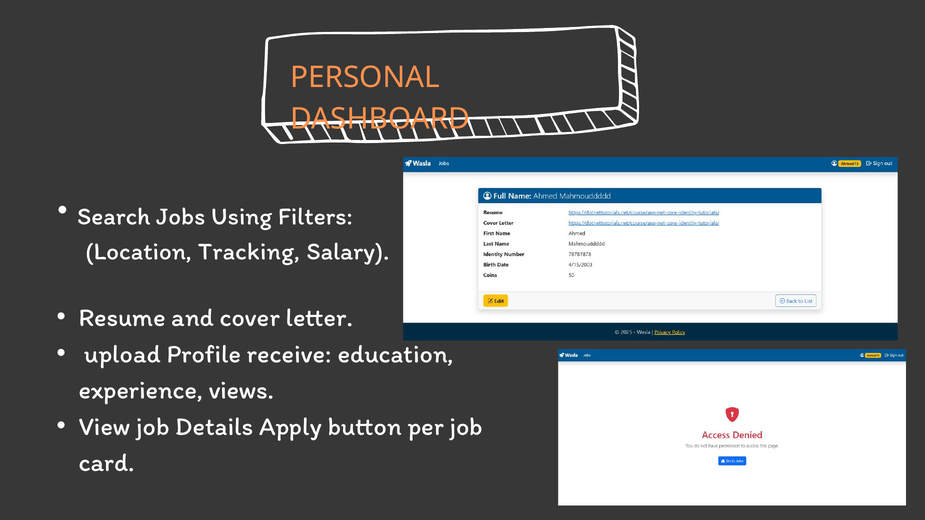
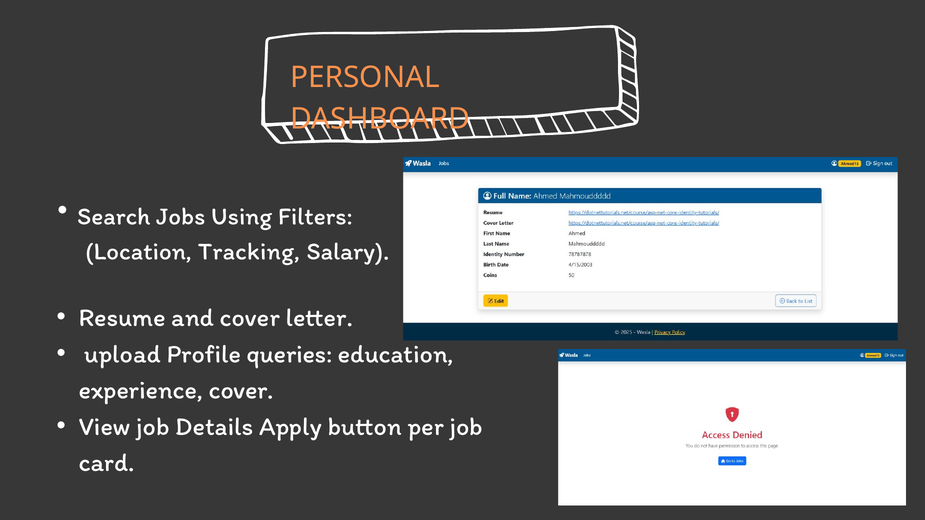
receive: receive -> queries
experience views: views -> cover
